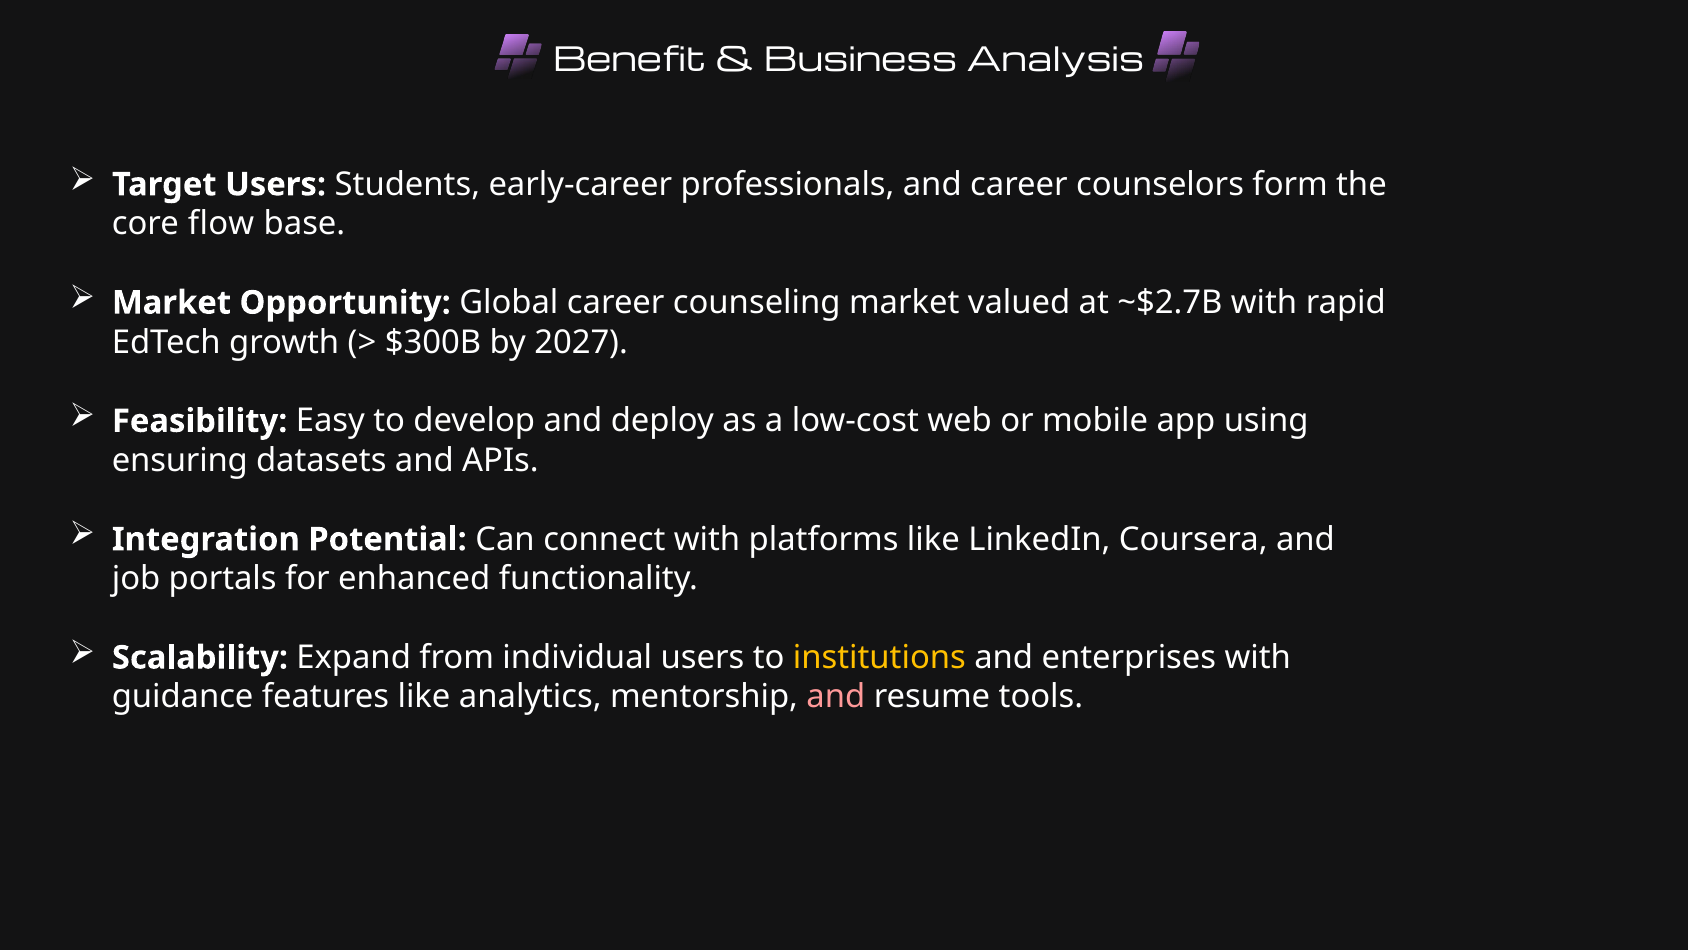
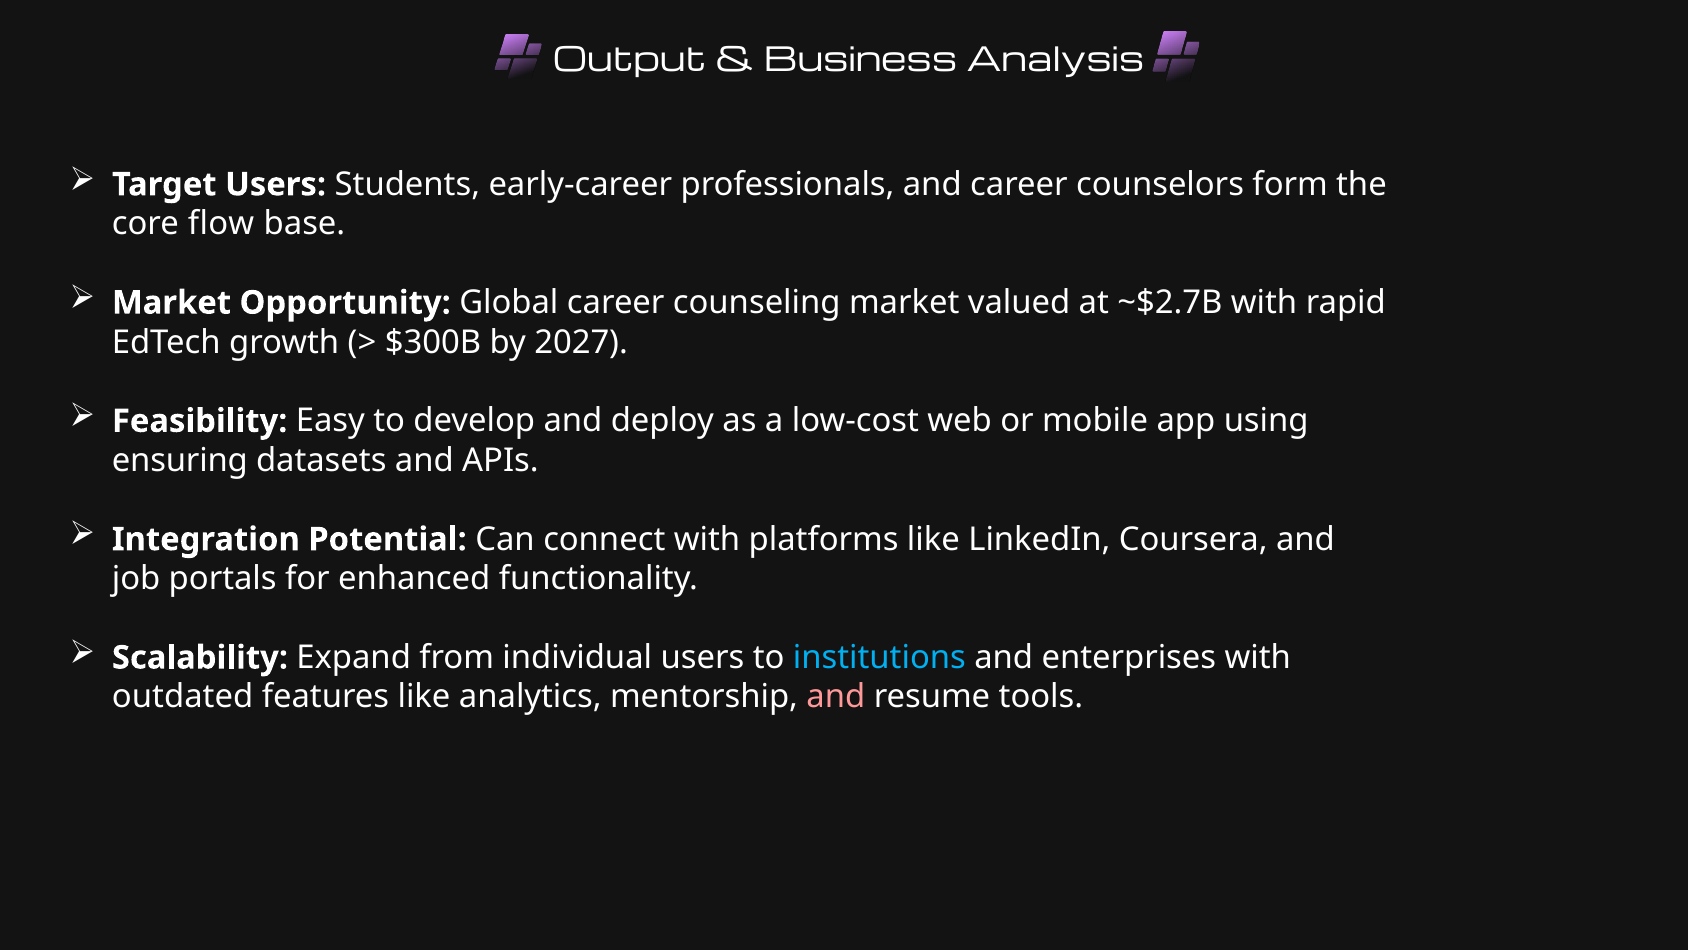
Benefit: Benefit -> Output
institutions colour: yellow -> light blue
guidance: guidance -> outdated
